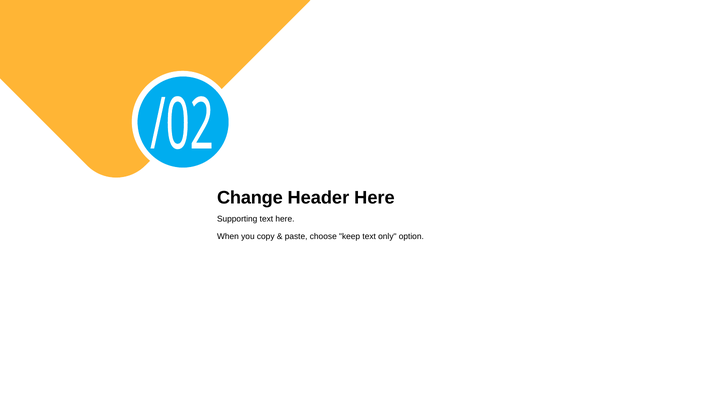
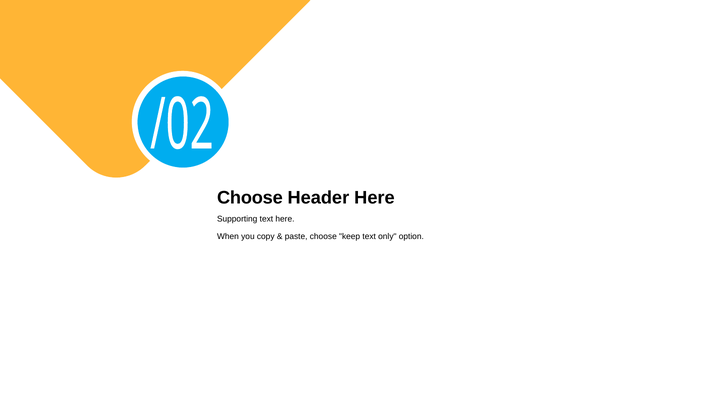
Change at (250, 198): Change -> Choose
